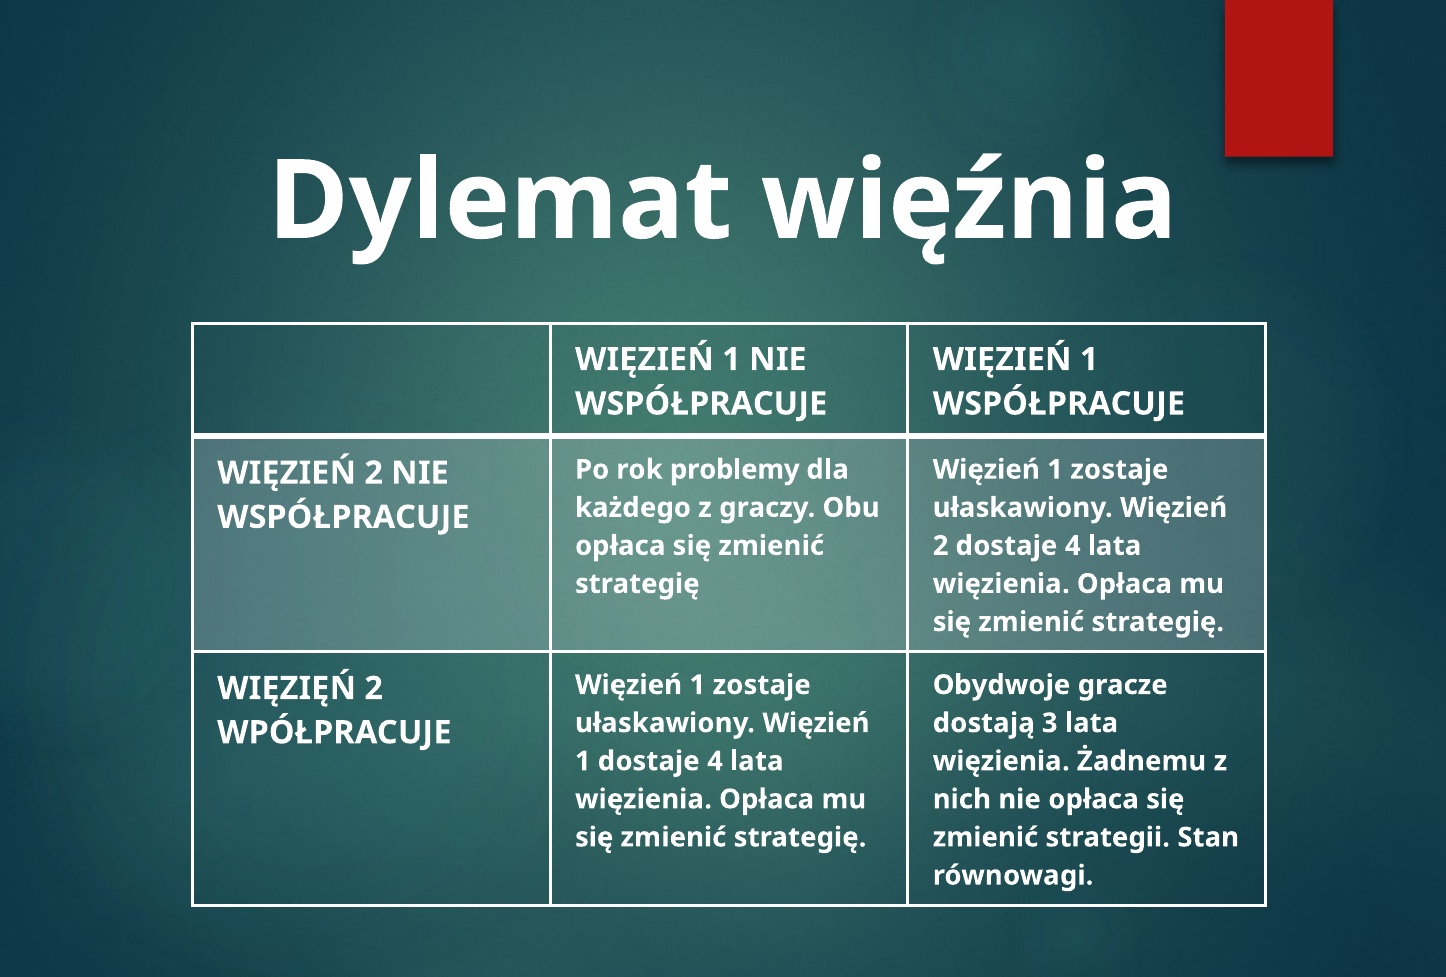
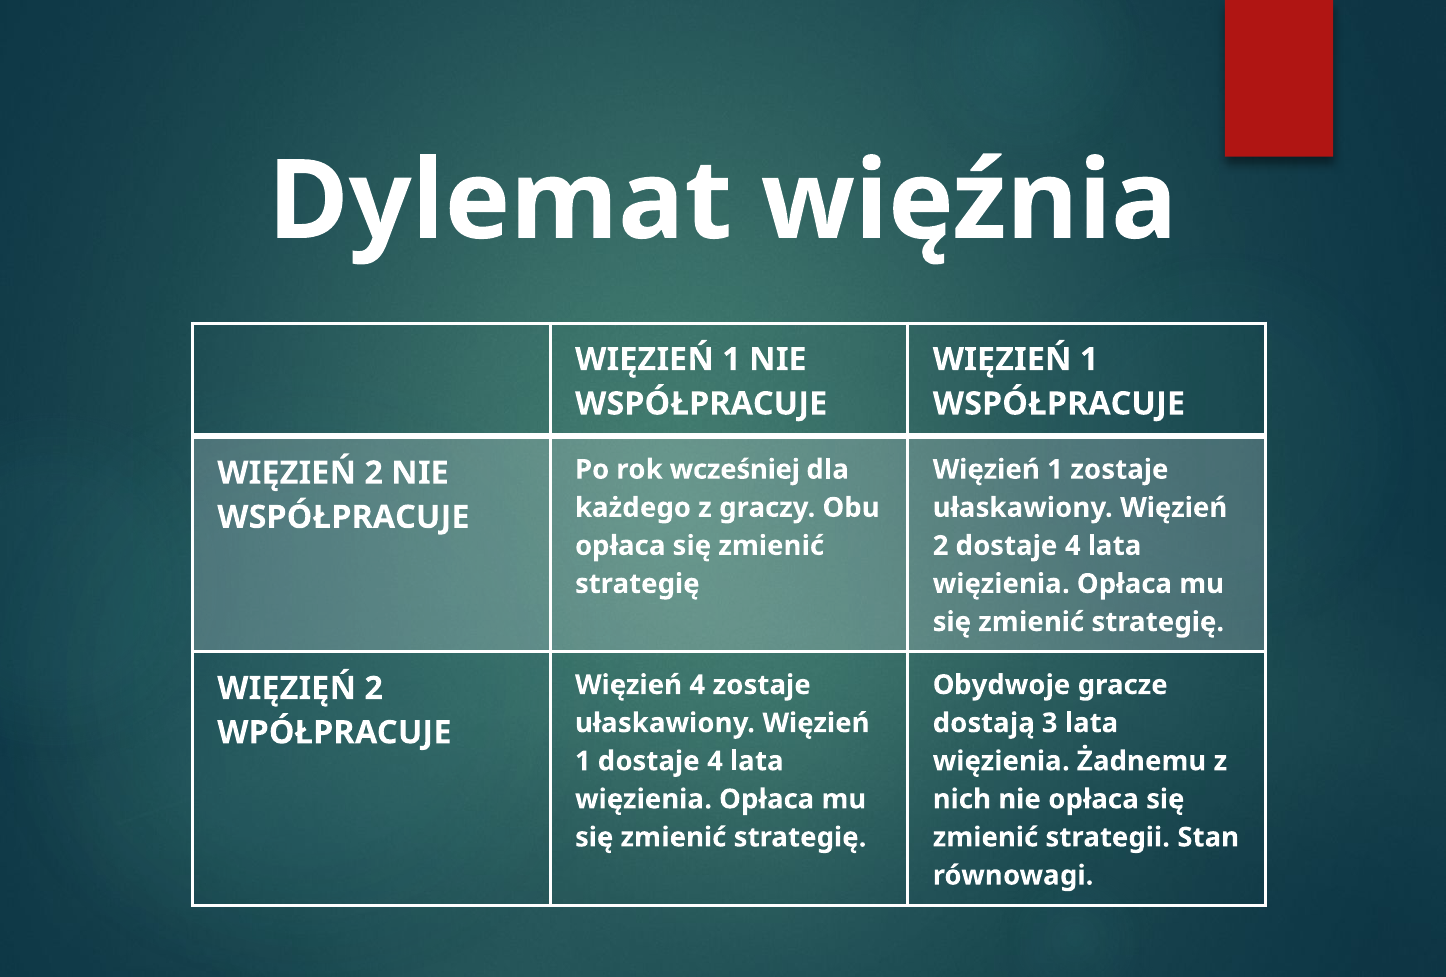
problemy: problemy -> wcześniej
1 at (697, 685): 1 -> 4
